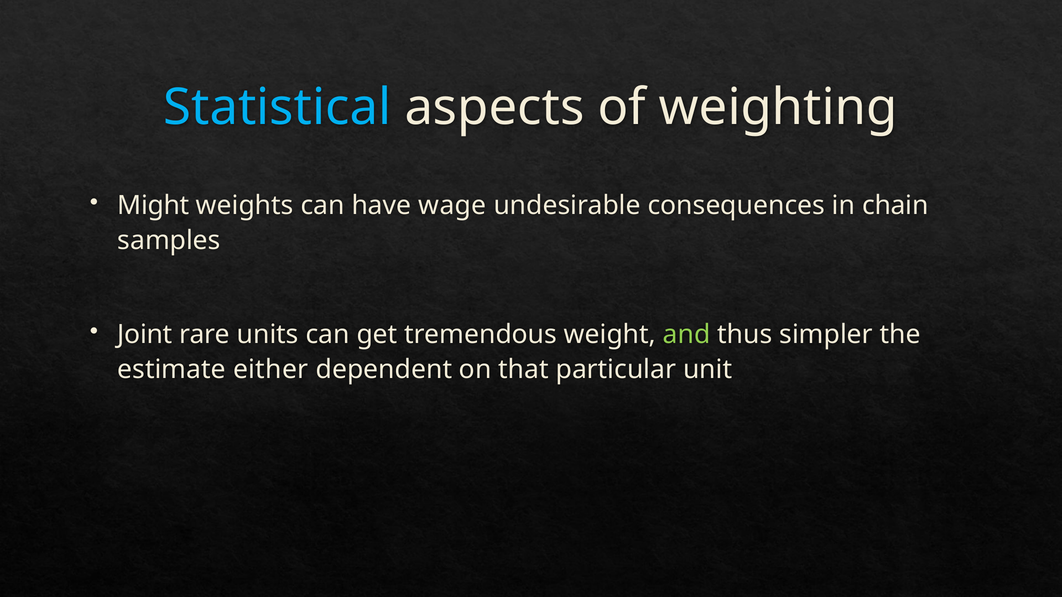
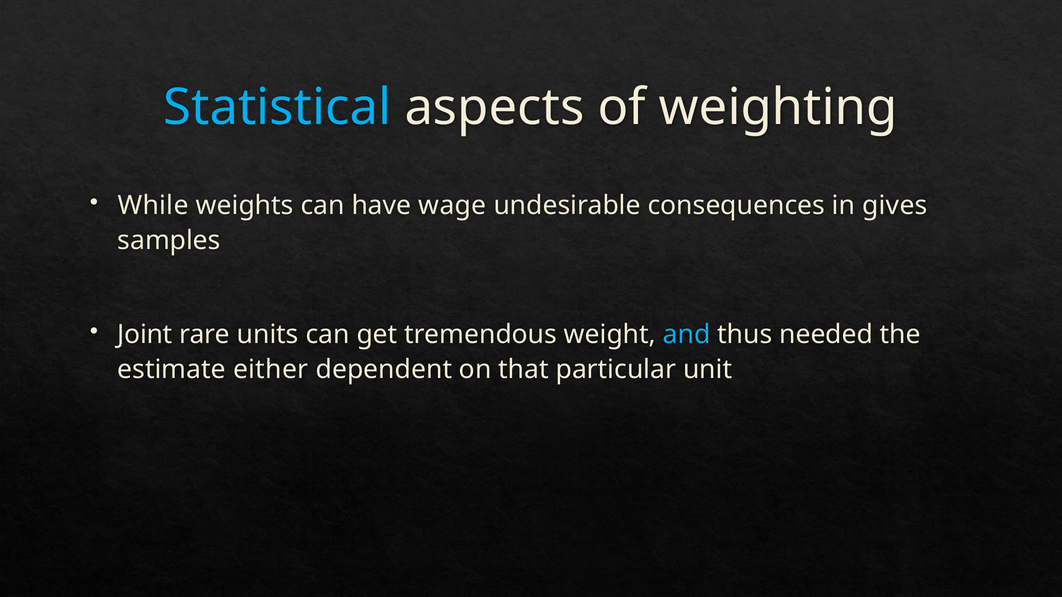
Might: Might -> While
chain: chain -> gives
and colour: light green -> light blue
simpler: simpler -> needed
